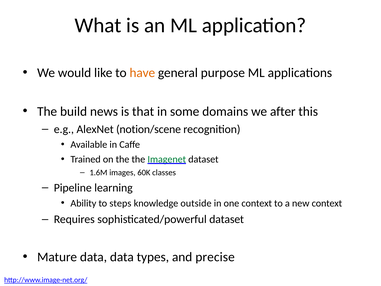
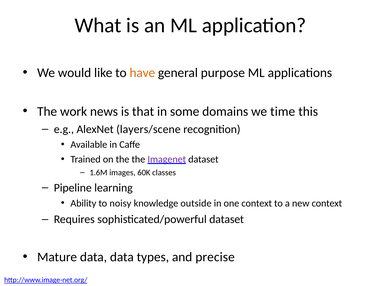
build: build -> work
after: after -> time
notion/scene: notion/scene -> layers/scene
Imagenet colour: green -> purple
steps: steps -> noisy
